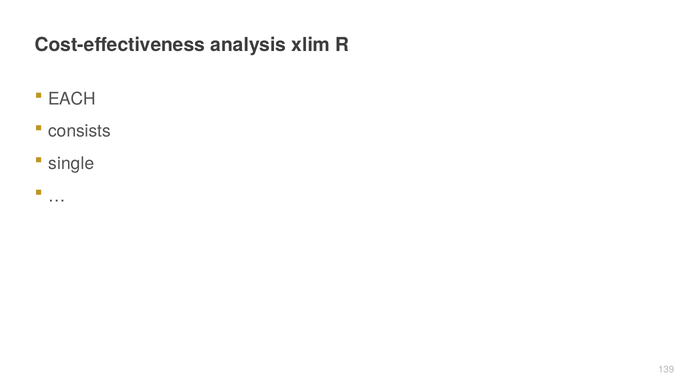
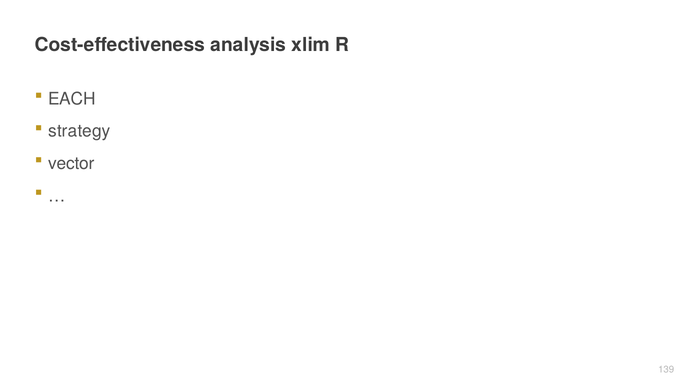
consists: consists -> strategy
single: single -> vector
